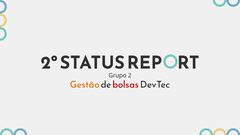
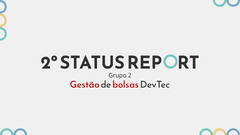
Gestão colour: orange -> red
